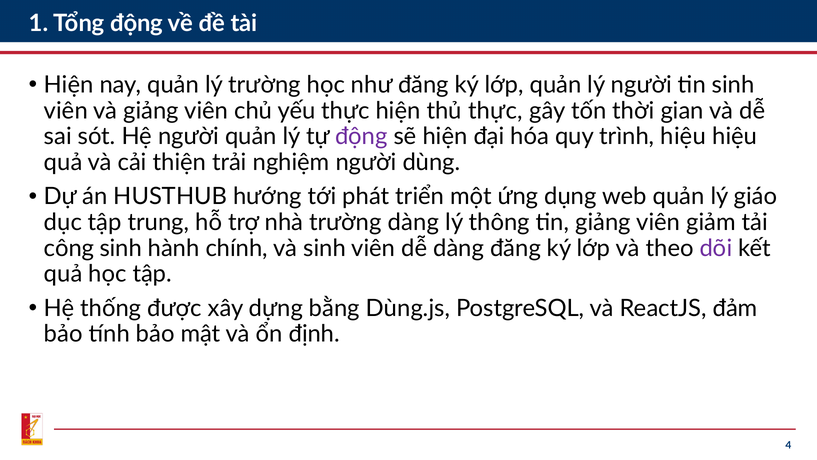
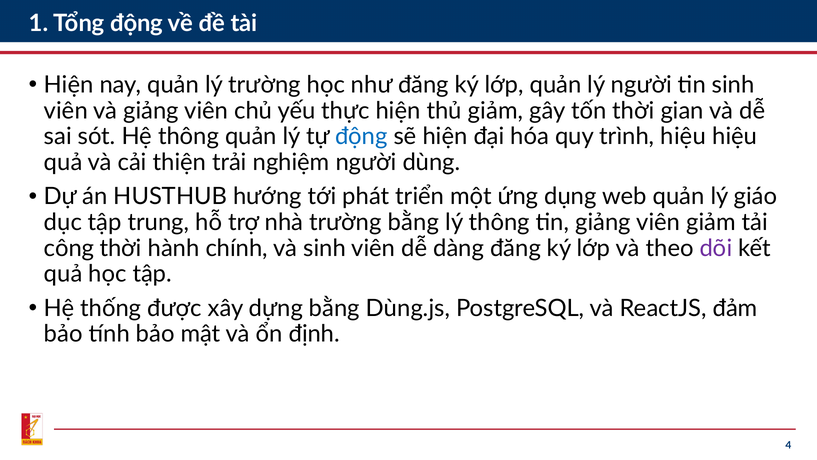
thủ thực: thực -> giảm
Hệ người: người -> thông
động at (361, 136) colour: purple -> blue
trường dàng: dàng -> bằng
công sinh: sinh -> thời
